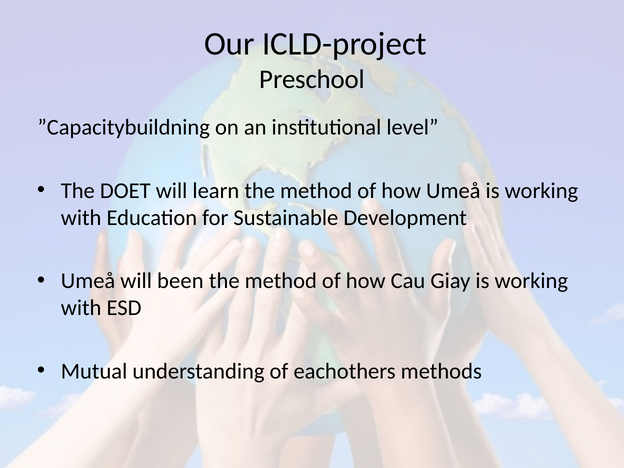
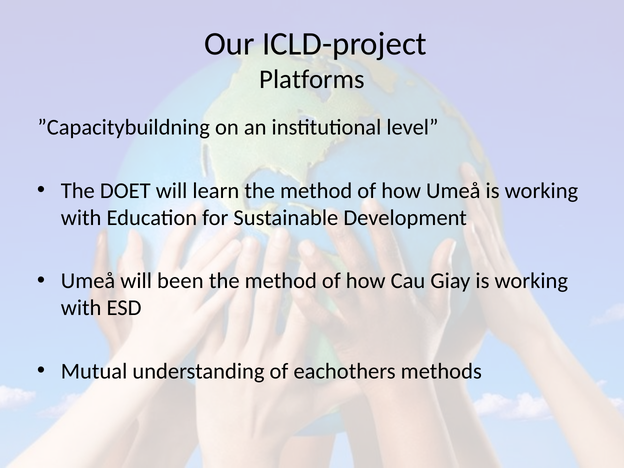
Preschool: Preschool -> Platforms
